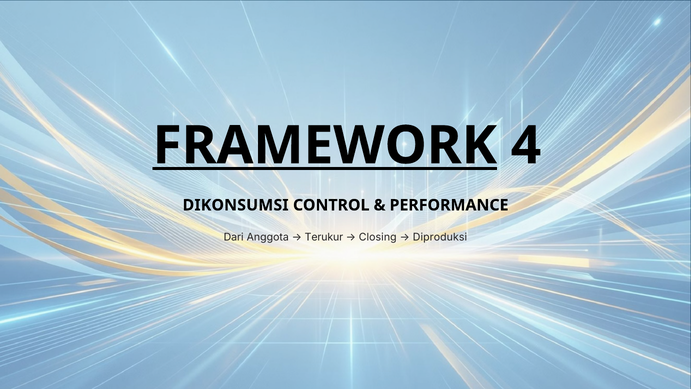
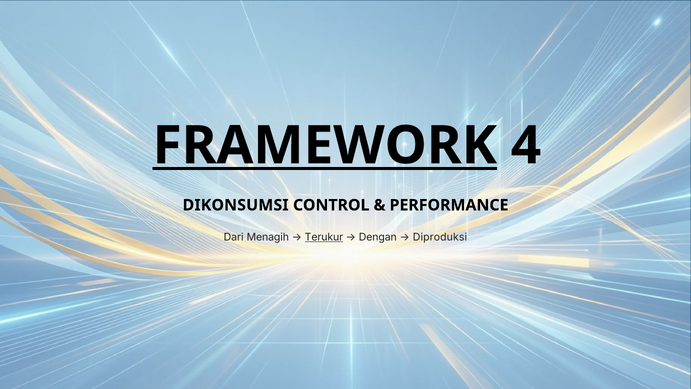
Anggota: Anggota -> Menagih
Terukur underline: none -> present
Closing: Closing -> Dengan
